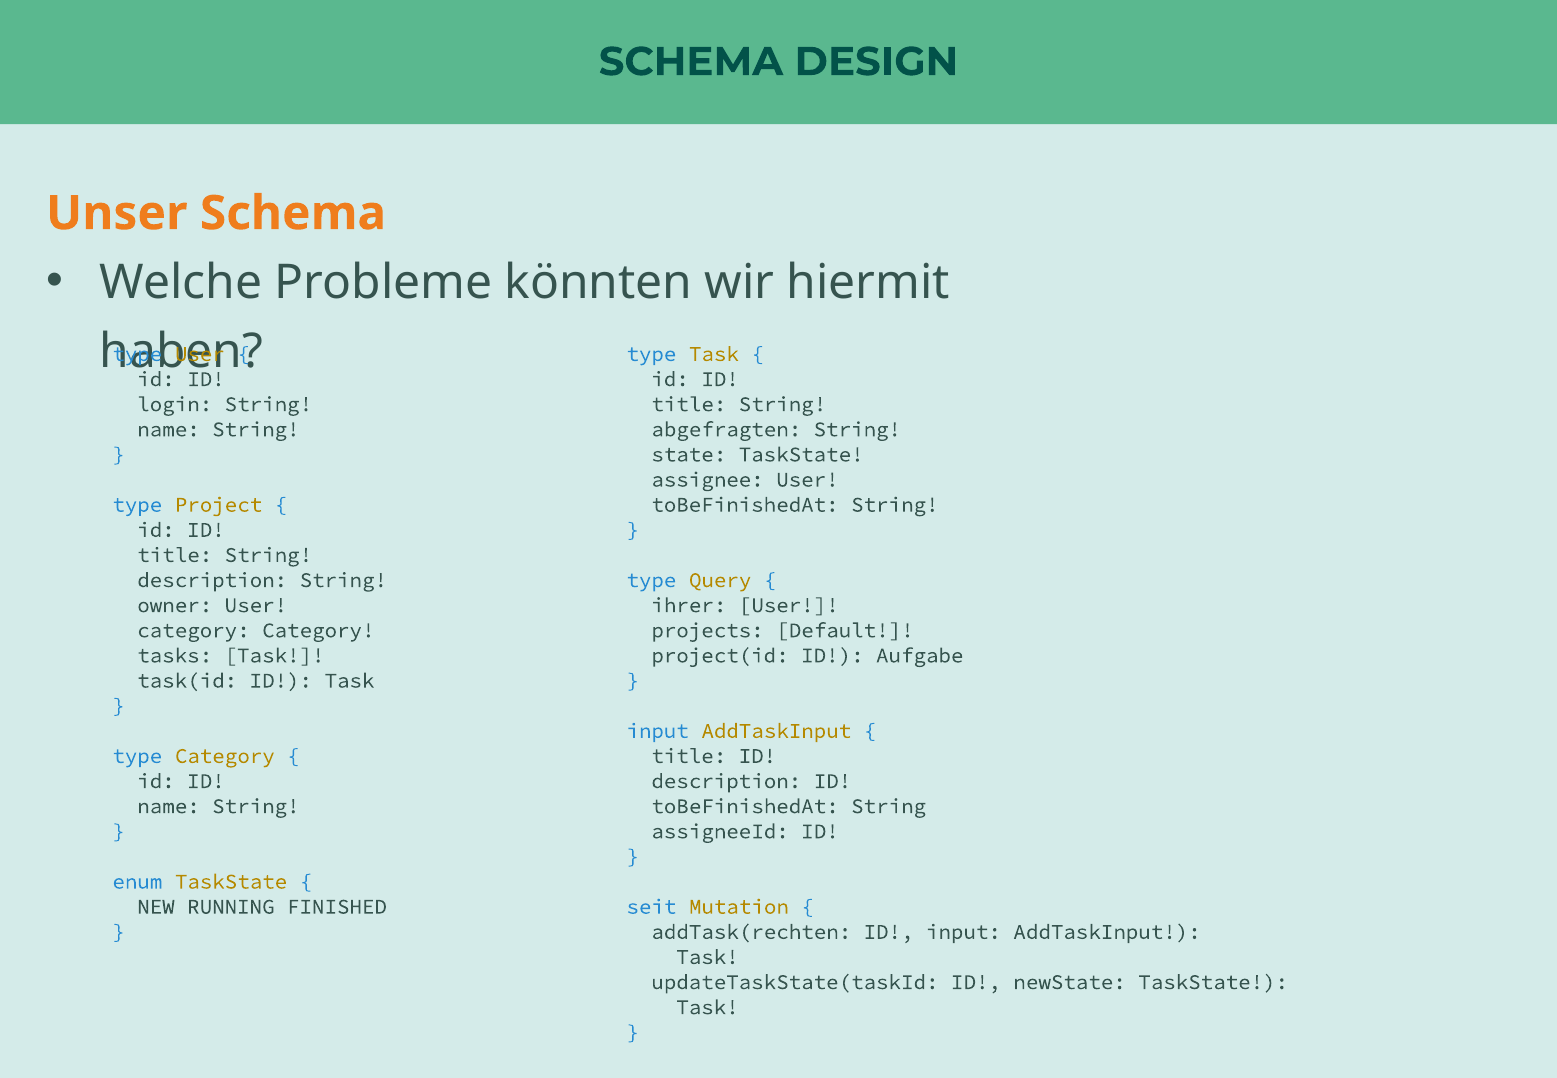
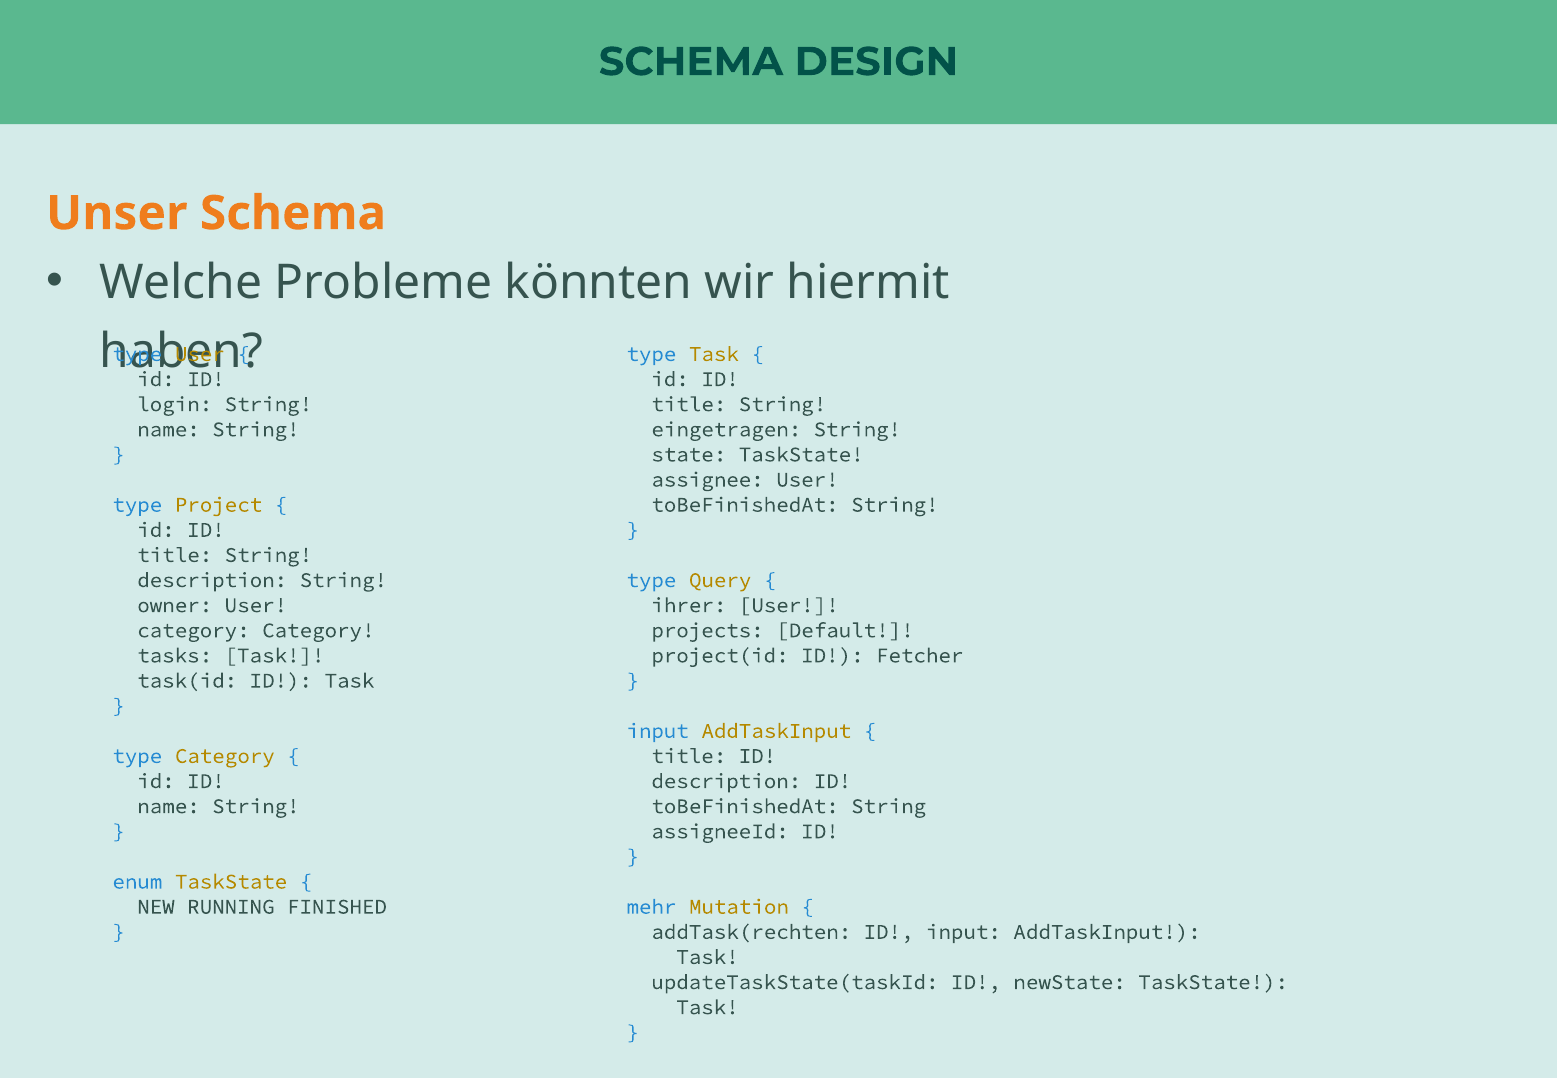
abgefragten: abgefragten -> eingetragen
Aufgabe: Aufgabe -> Fetcher
seit: seit -> mehr
